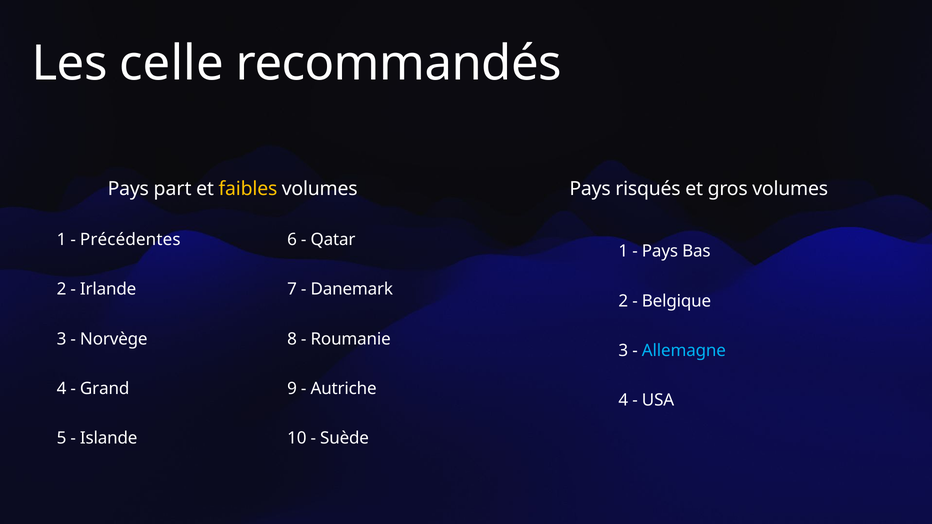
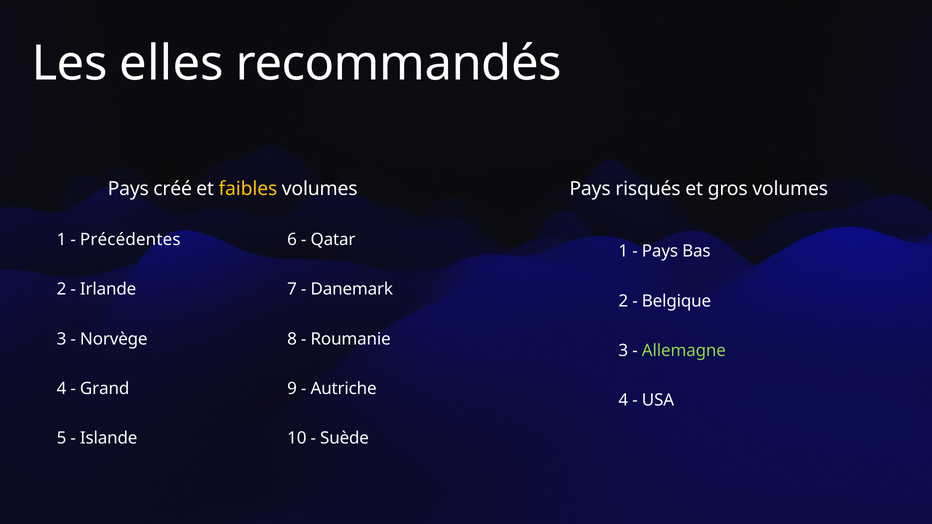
celle: celle -> elles
part: part -> créé
Allemagne colour: light blue -> light green
